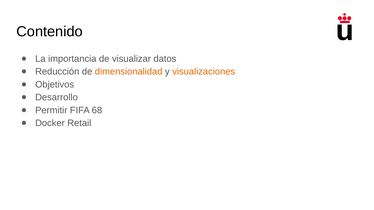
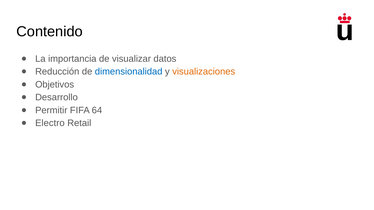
dimensionalidad colour: orange -> blue
68: 68 -> 64
Docker: Docker -> Electro
